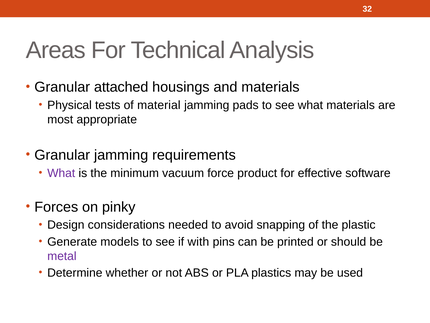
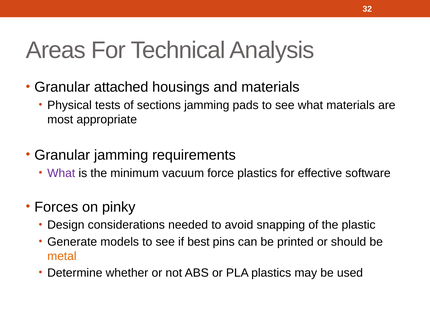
material: material -> sections
force product: product -> plastics
with: with -> best
metal colour: purple -> orange
